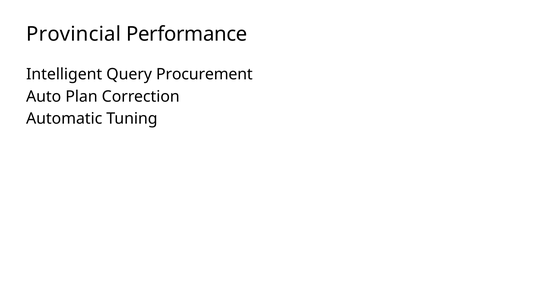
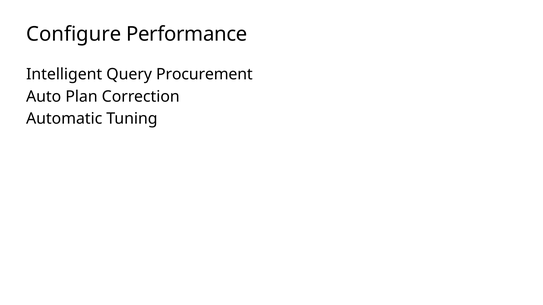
Provincial: Provincial -> Configure
